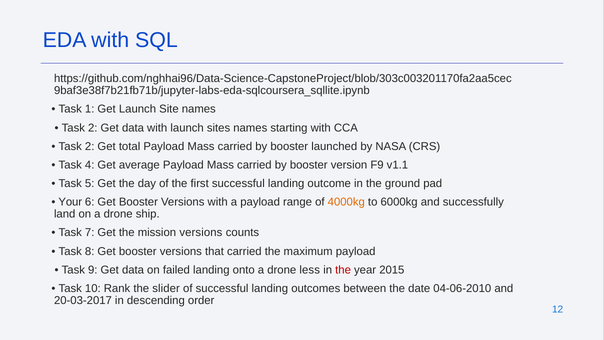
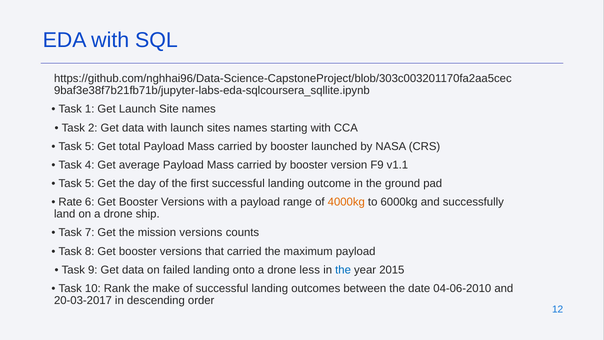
2 at (90, 146): 2 -> 5
Your: Your -> Rate
the at (343, 270) colour: red -> blue
slider: slider -> make
